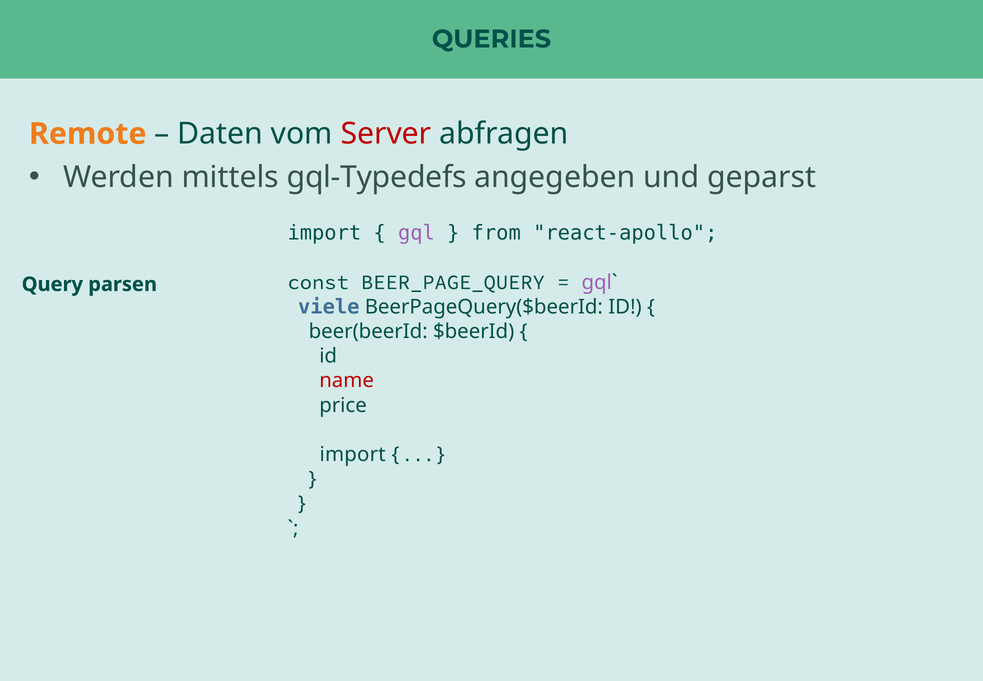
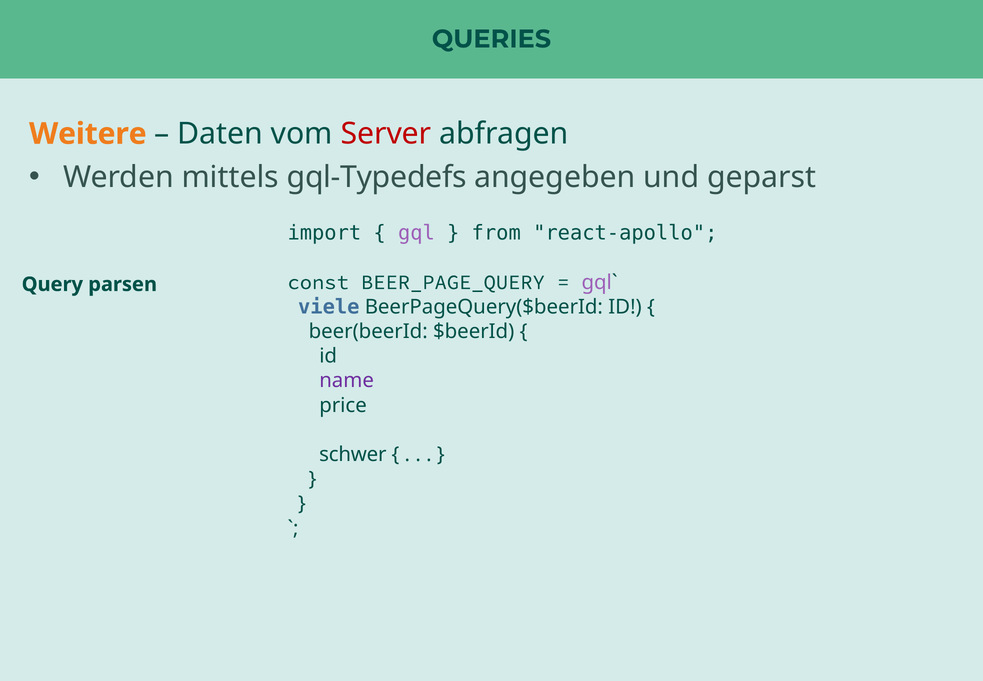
Remote: Remote -> Weitere
name colour: red -> purple
import at (353, 454): import -> schwer
